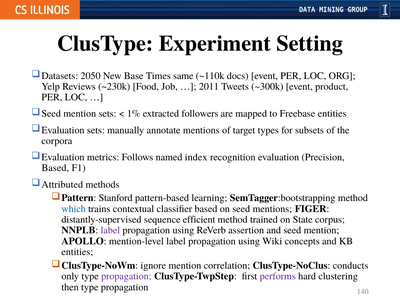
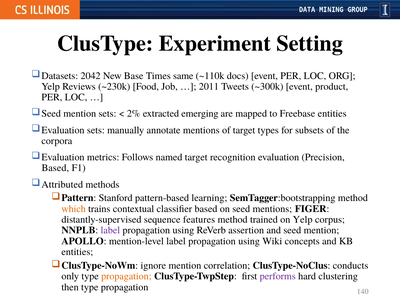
2050: 2050 -> 2042
1%: 1% -> 2%
followers: followers -> emerging
named index: index -> target
which colour: blue -> orange
efficient: efficient -> features
on State: State -> Yelp
propagation at (126, 276) colour: purple -> orange
